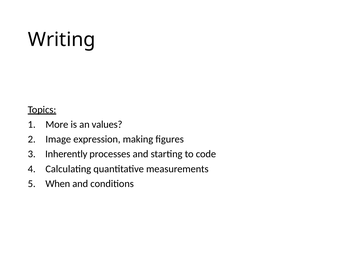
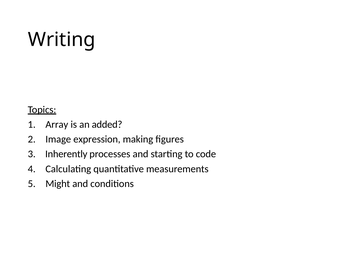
More: More -> Array
values: values -> added
When: When -> Might
